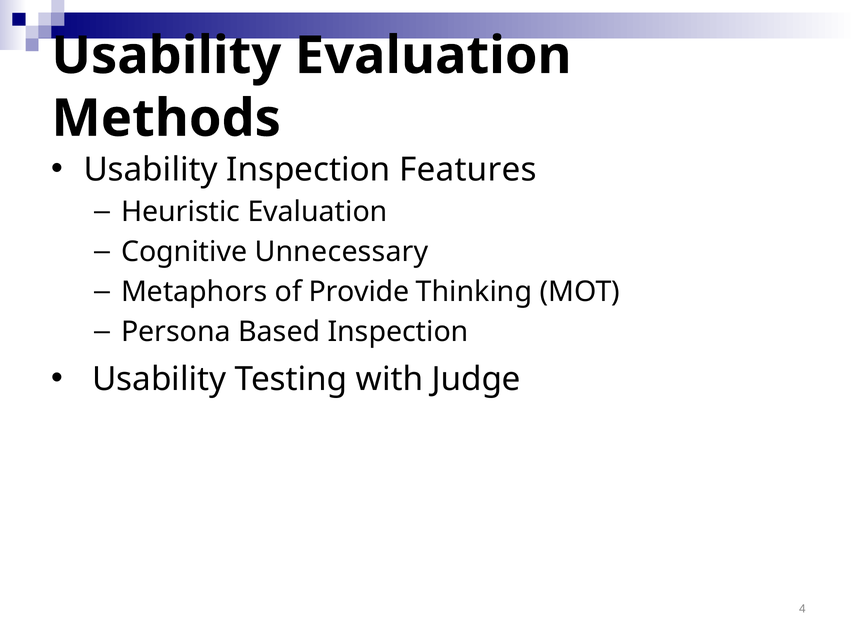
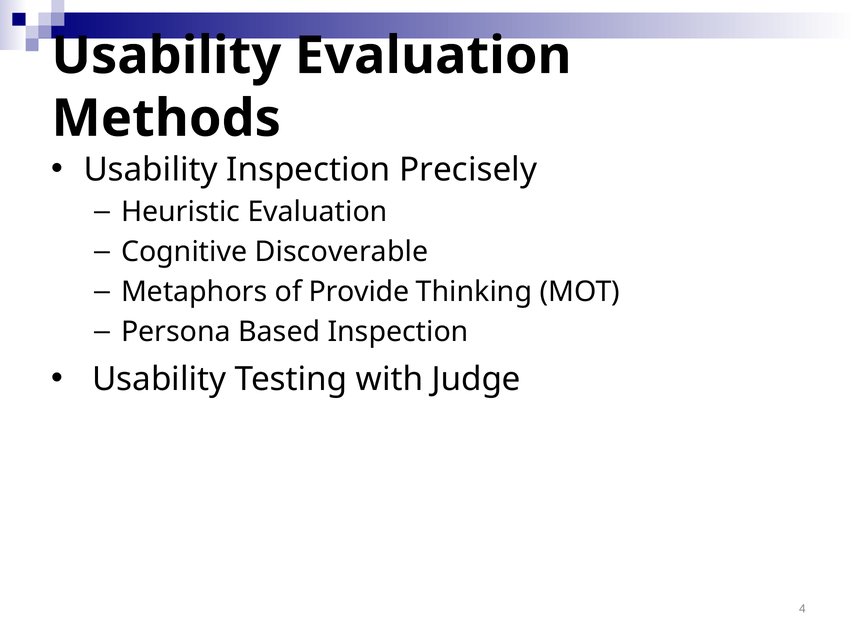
Features: Features -> Precisely
Unnecessary: Unnecessary -> Discoverable
